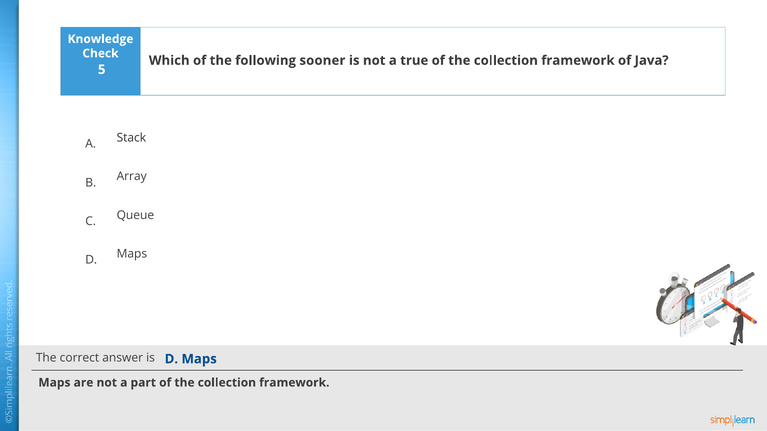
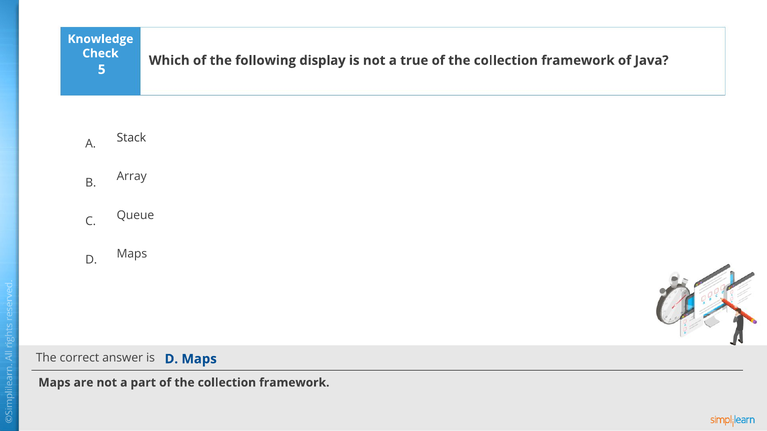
sooner: sooner -> display
